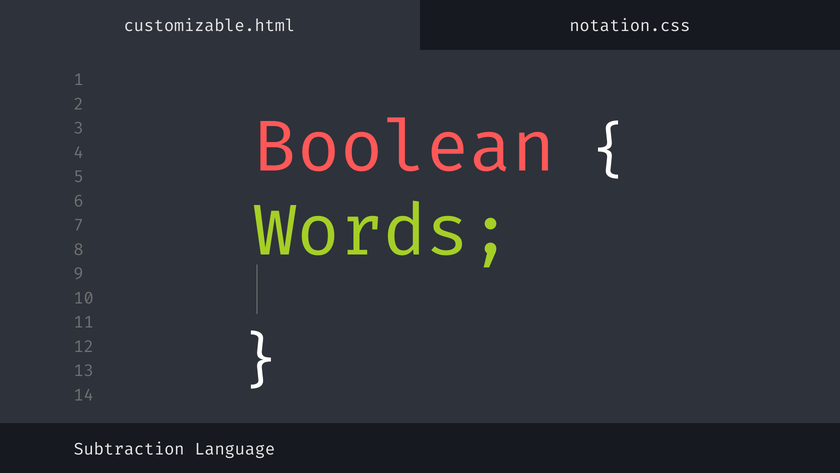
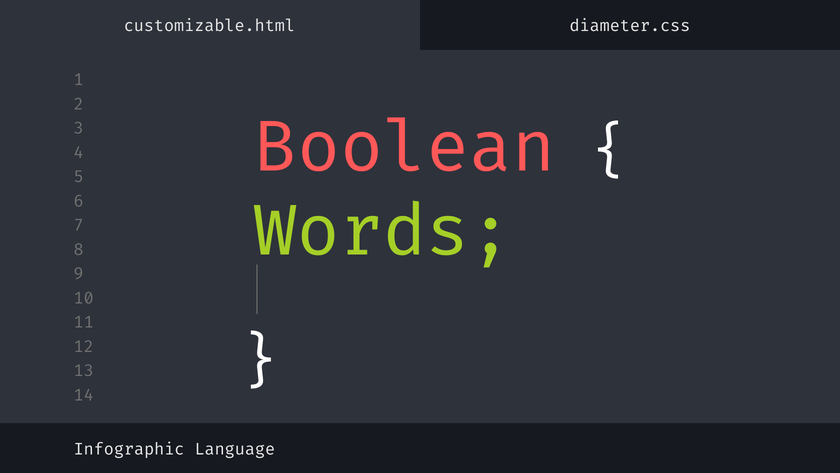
notation.css: notation.css -> diameter.css
Subtraction: Subtraction -> Infographic
